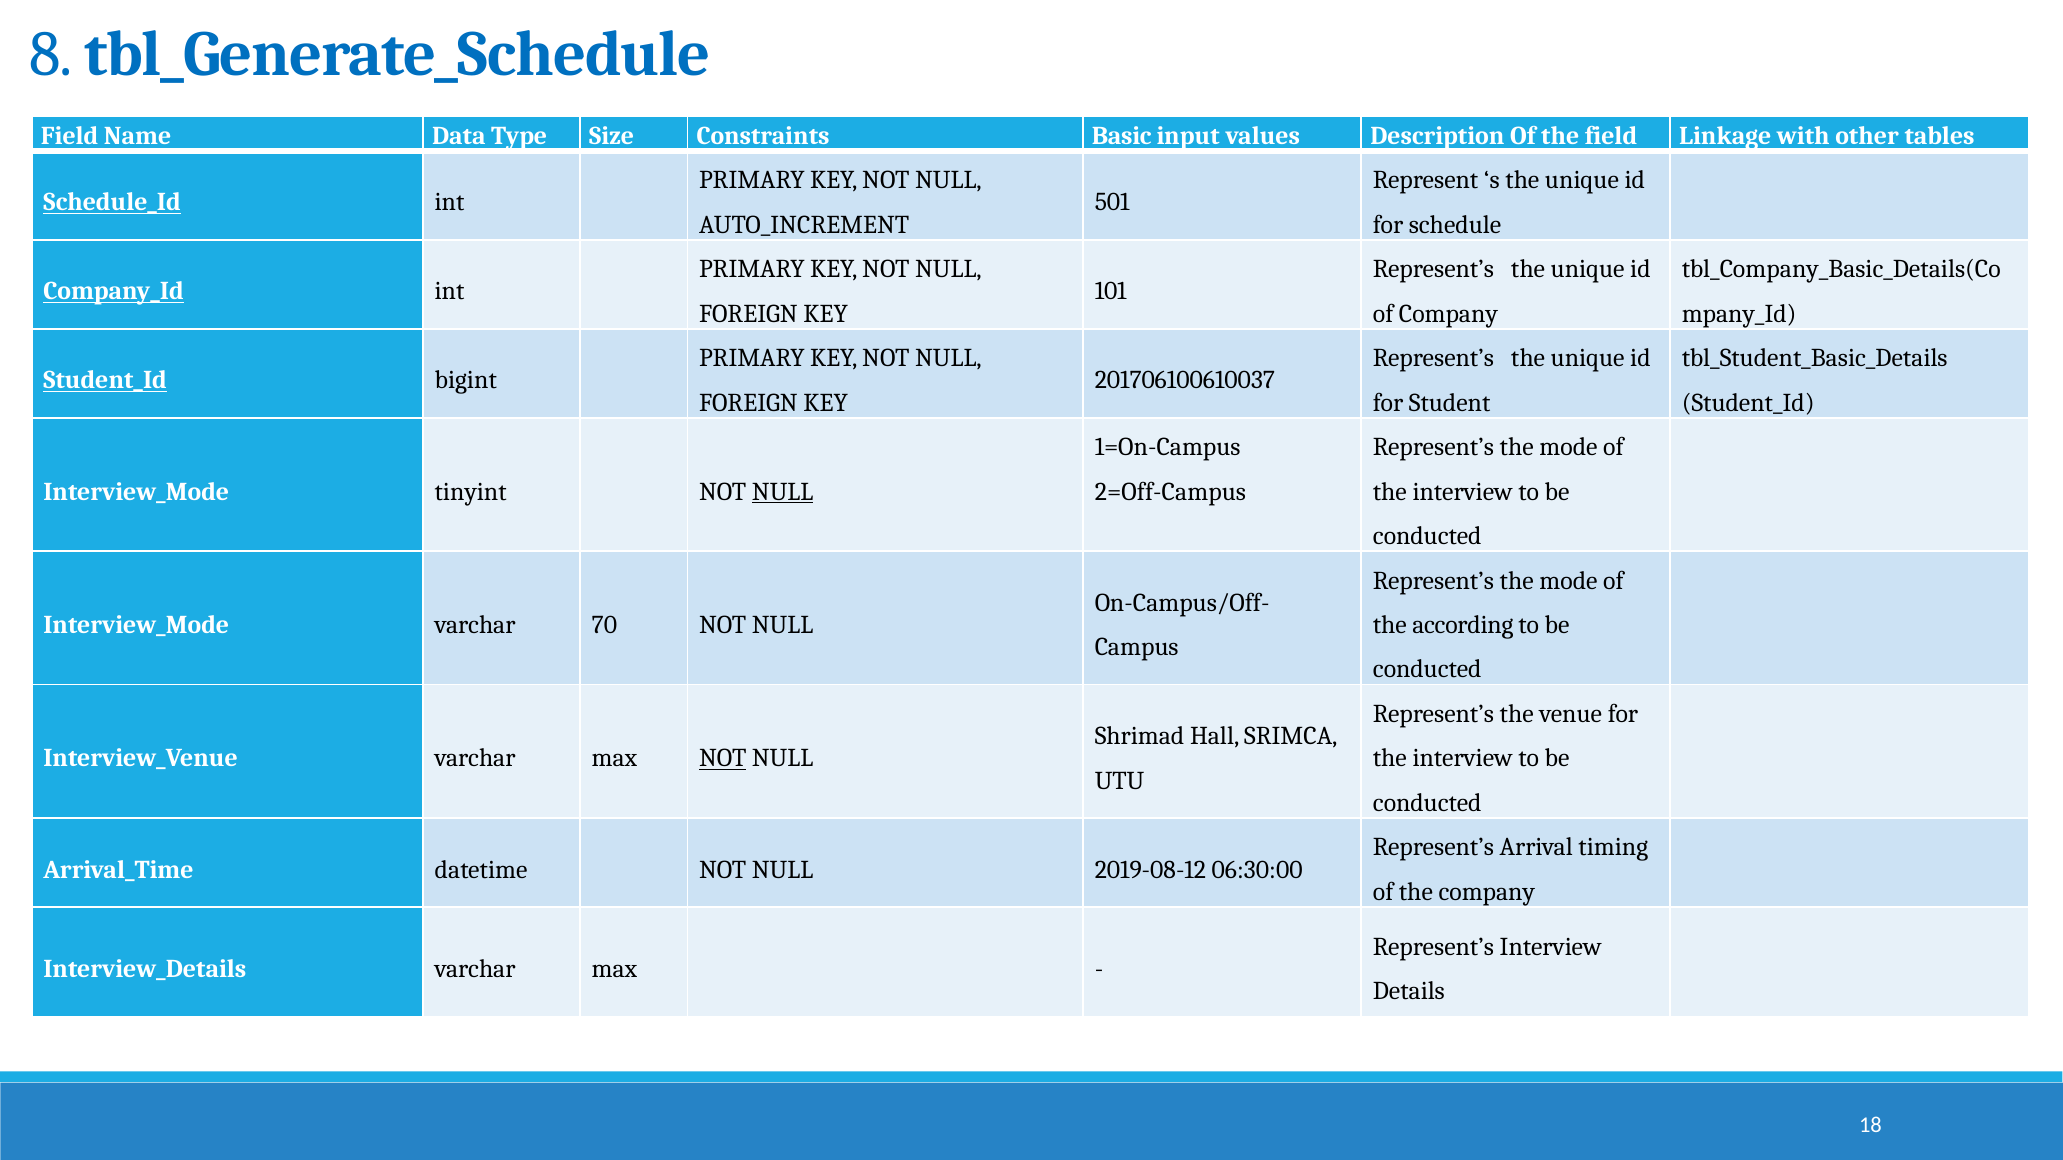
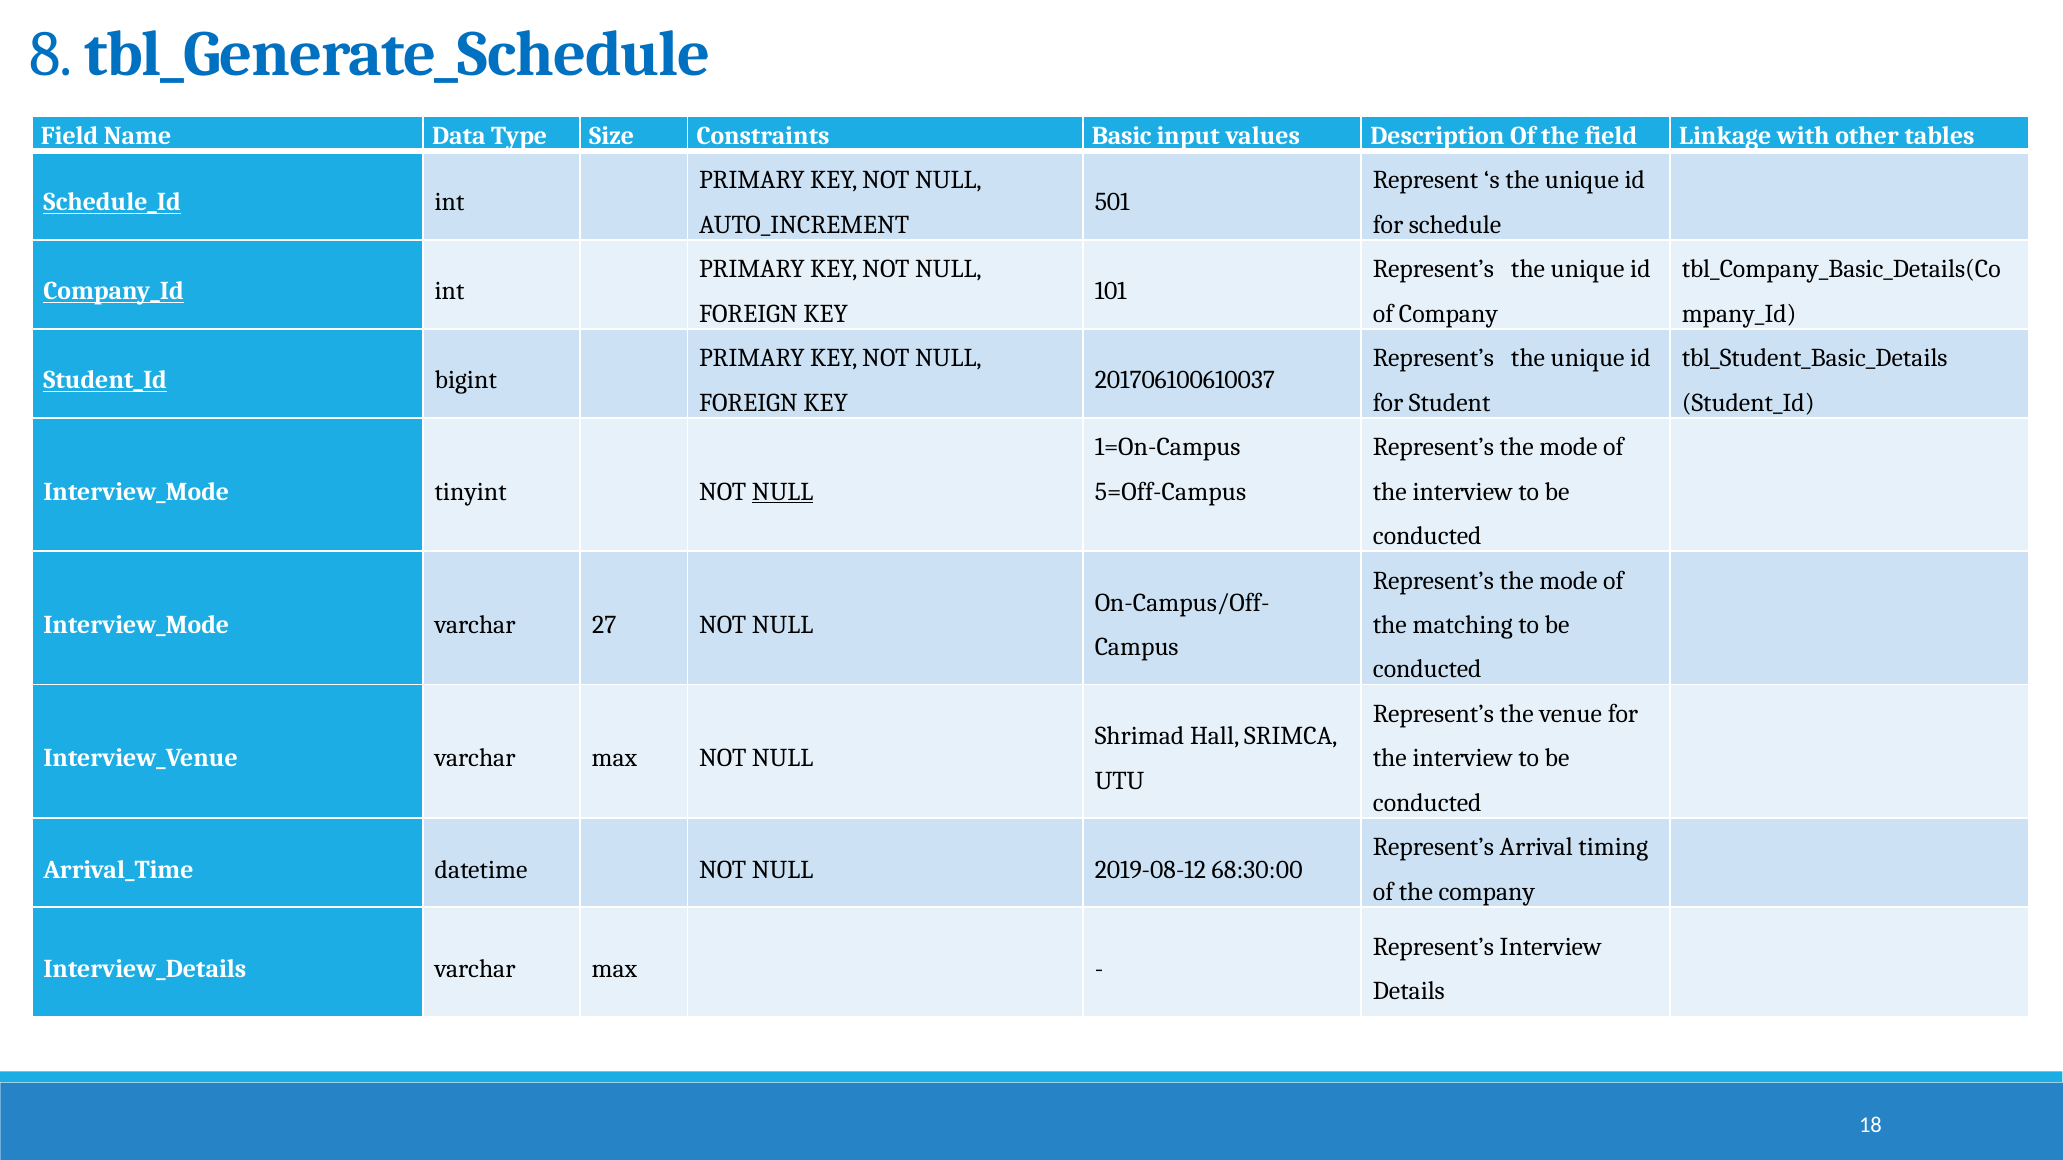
2=Off-Campus: 2=Off-Campus -> 5=Off-Campus
70: 70 -> 27
according: according -> matching
NOT at (723, 759) underline: present -> none
06:30:00: 06:30:00 -> 68:30:00
